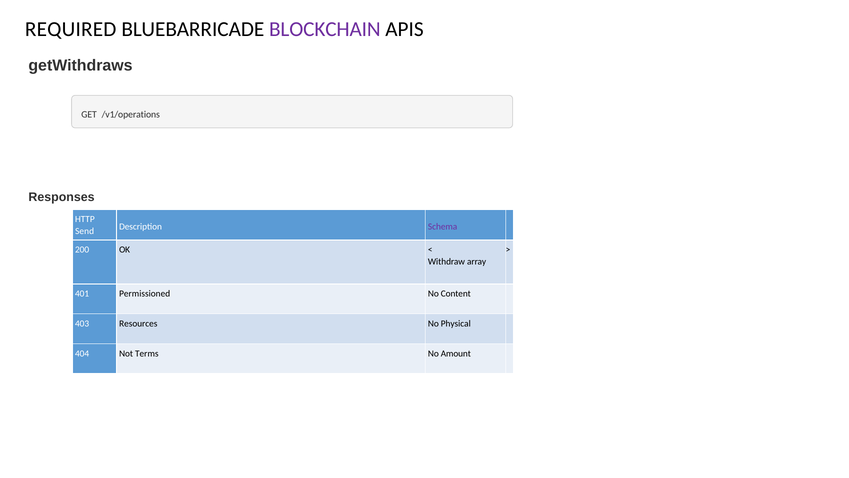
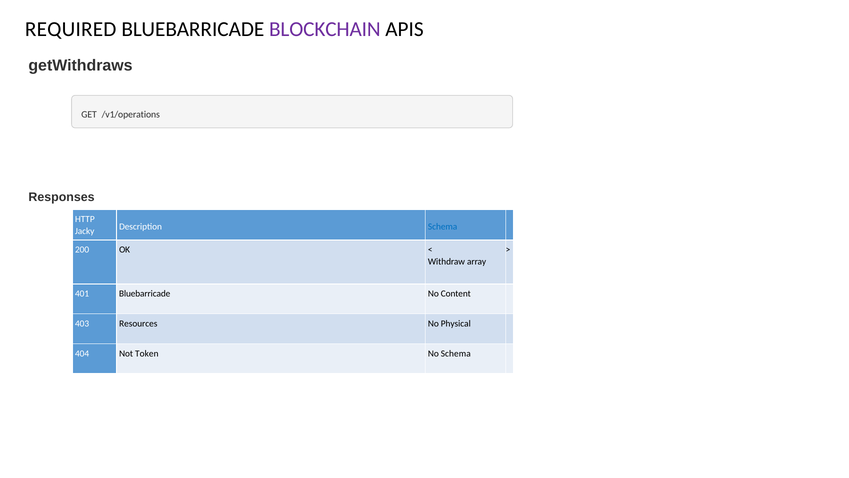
Send: Send -> Jacky
Schema at (443, 227) colour: purple -> blue
401 Permissioned: Permissioned -> Bluebarricade
Terms: Terms -> Token
No Amount: Amount -> Schema
